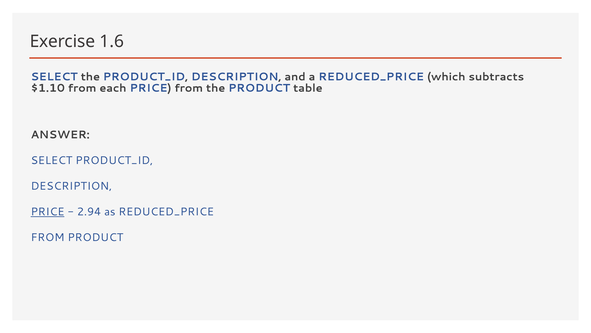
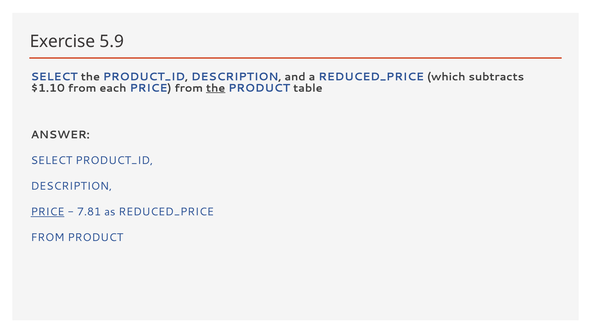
1.6: 1.6 -> 5.9
the at (216, 88) underline: none -> present
2.94: 2.94 -> 7.81
